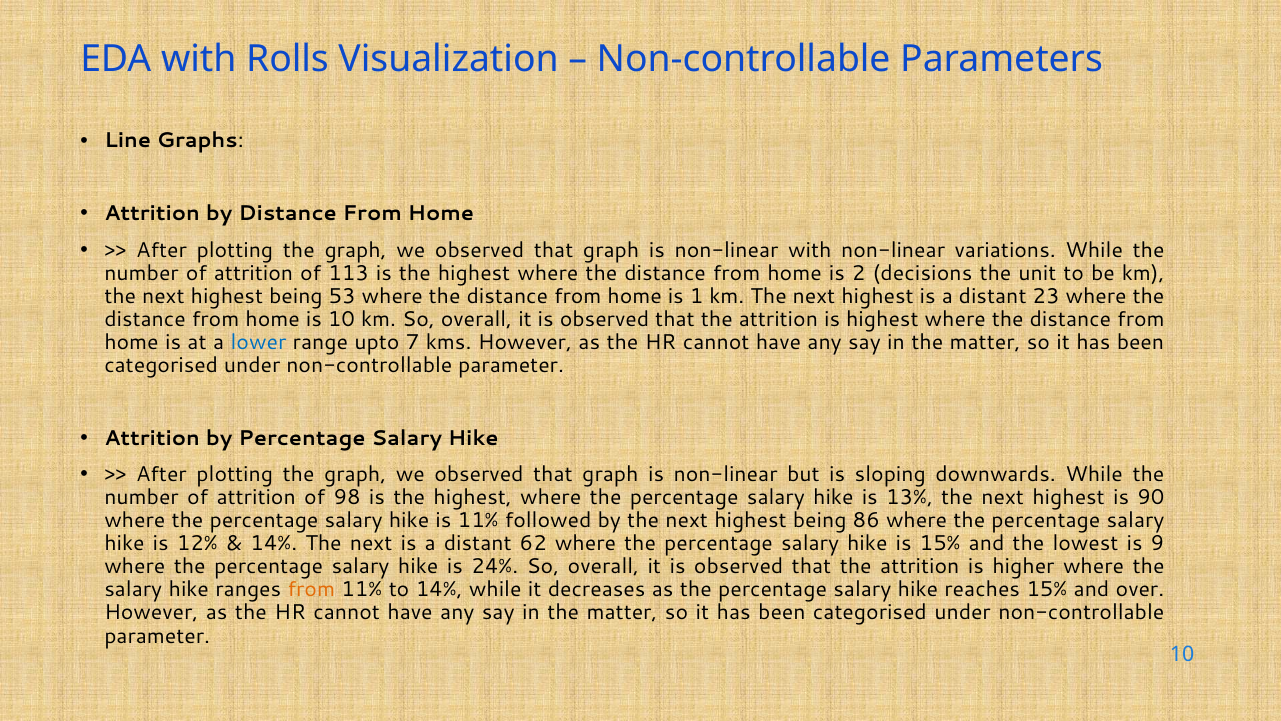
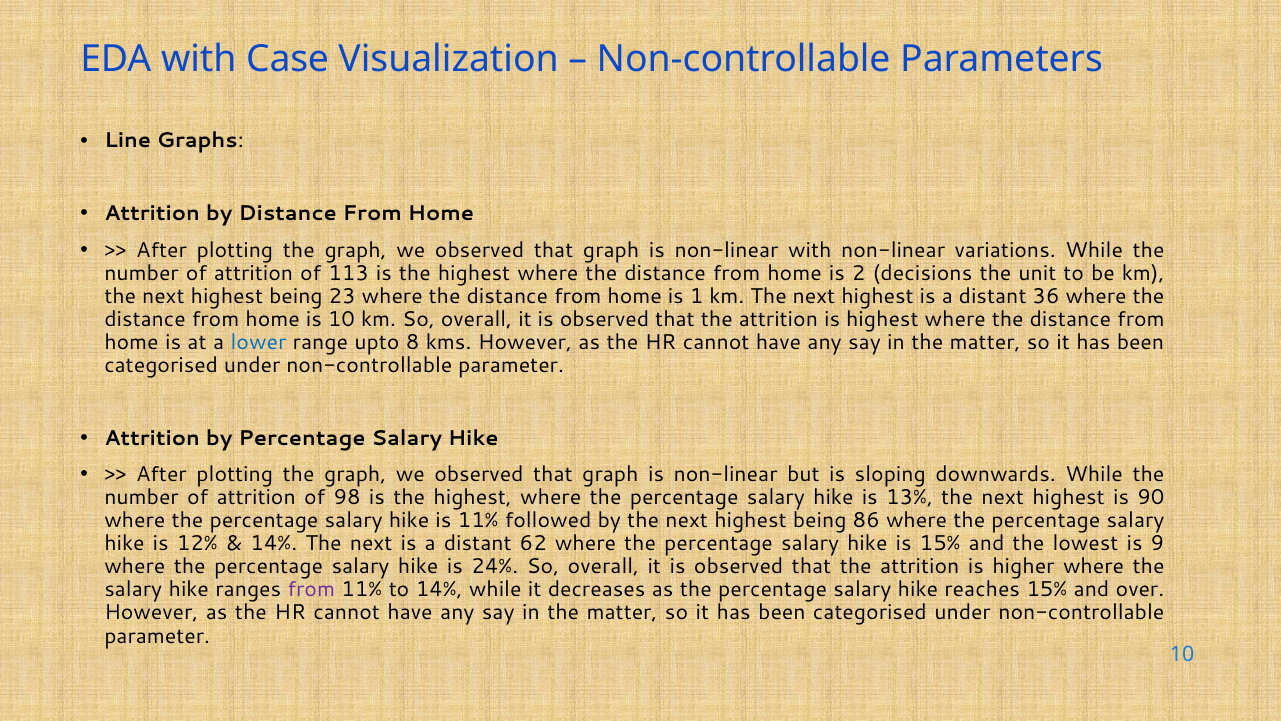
Rolls: Rolls -> Case
53: 53 -> 23
23: 23 -> 36
7: 7 -> 8
from at (311, 590) colour: orange -> purple
